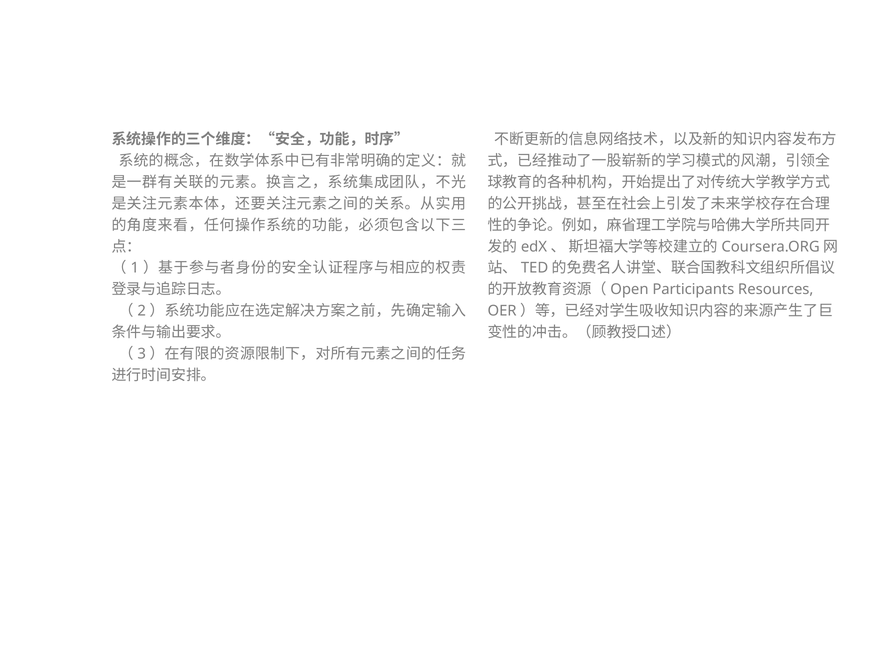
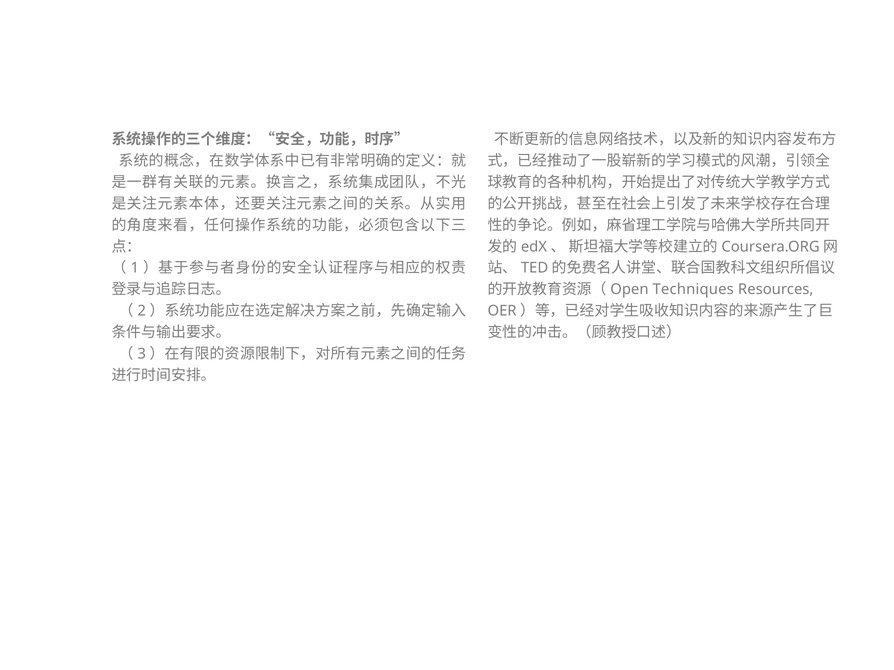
Participants: Participants -> Techniques
